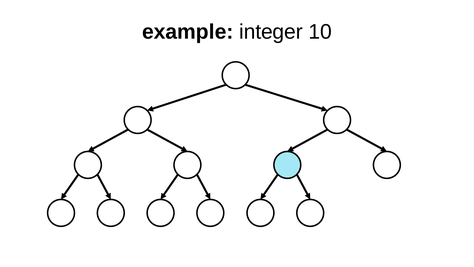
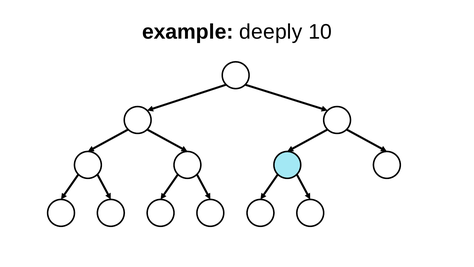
integer: integer -> deeply
